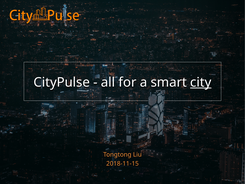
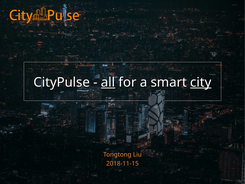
all underline: none -> present
